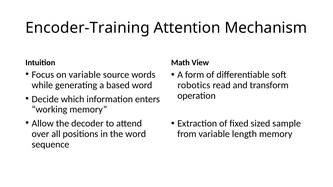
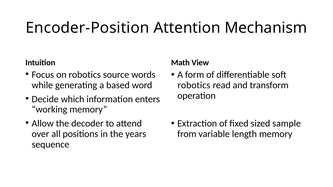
Encoder-Training: Encoder-Training -> Encoder-Position
on variable: variable -> robotics
the word: word -> years
